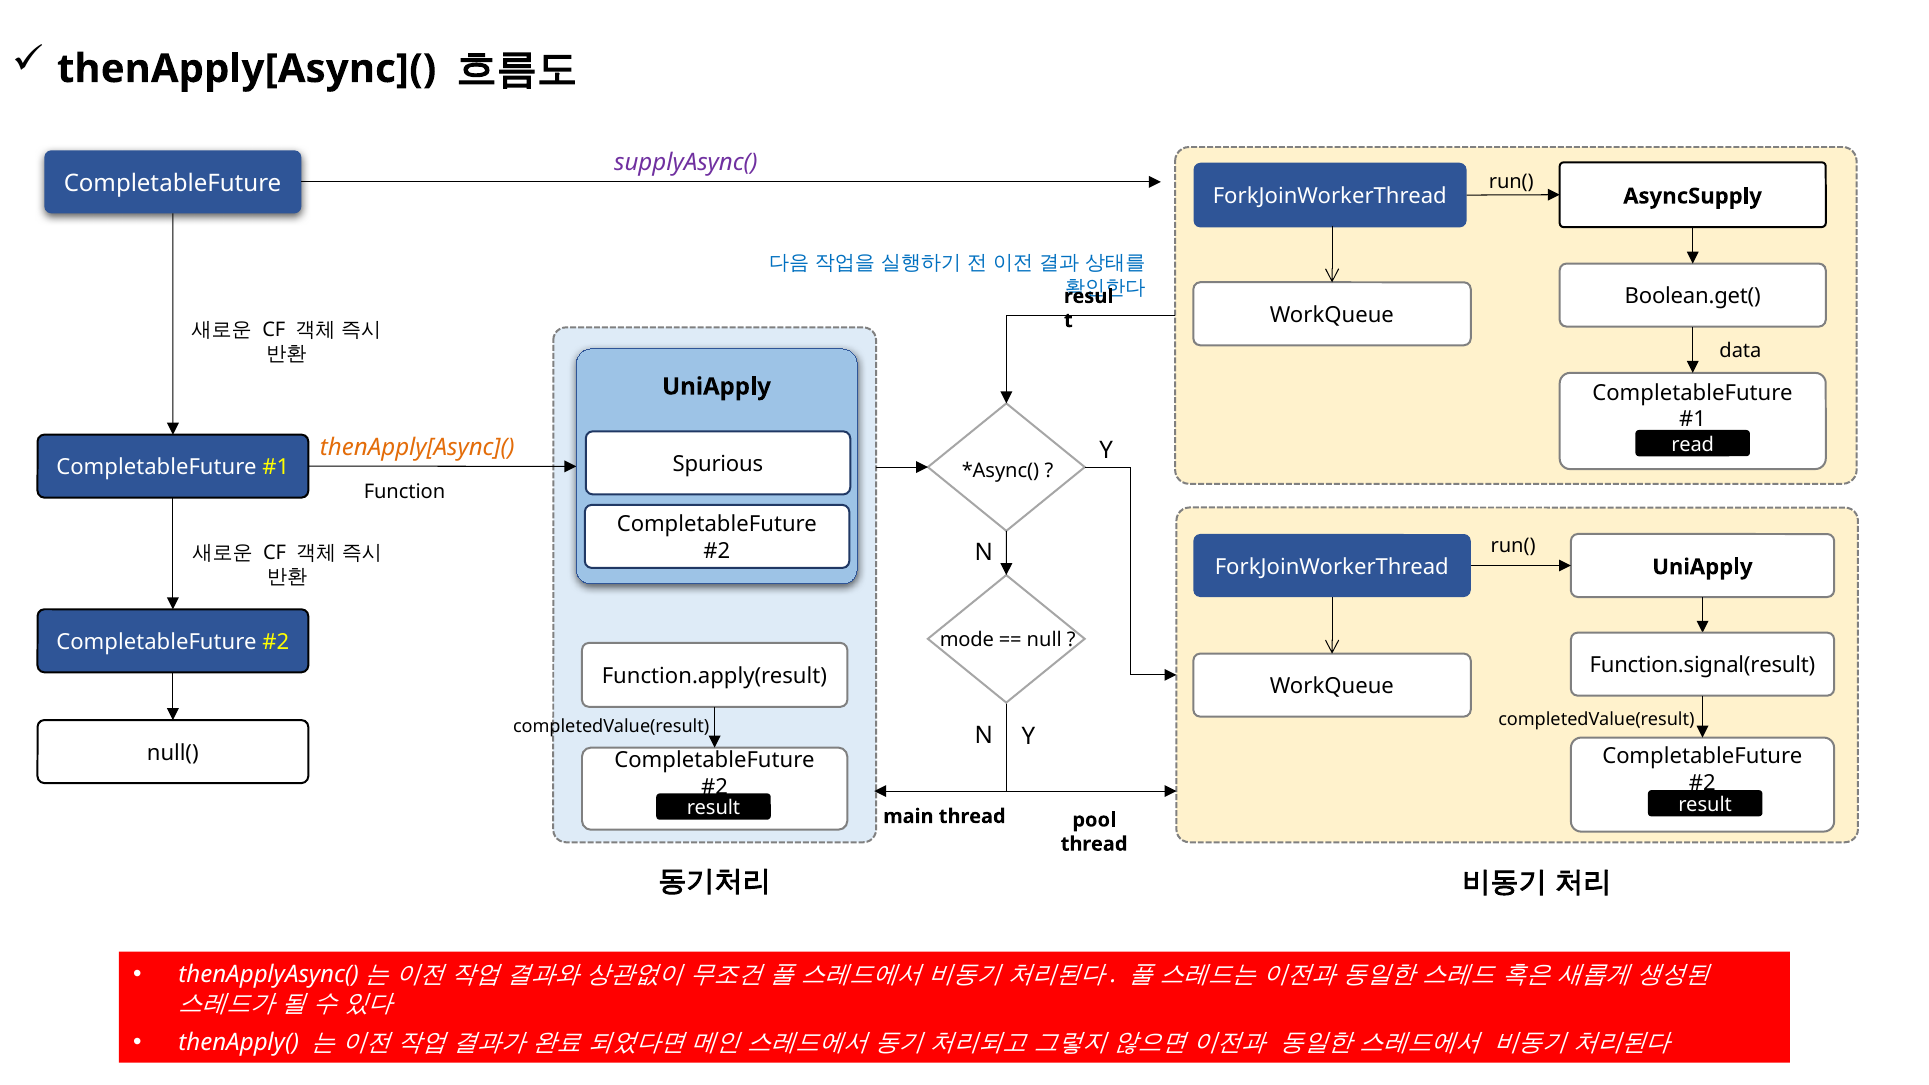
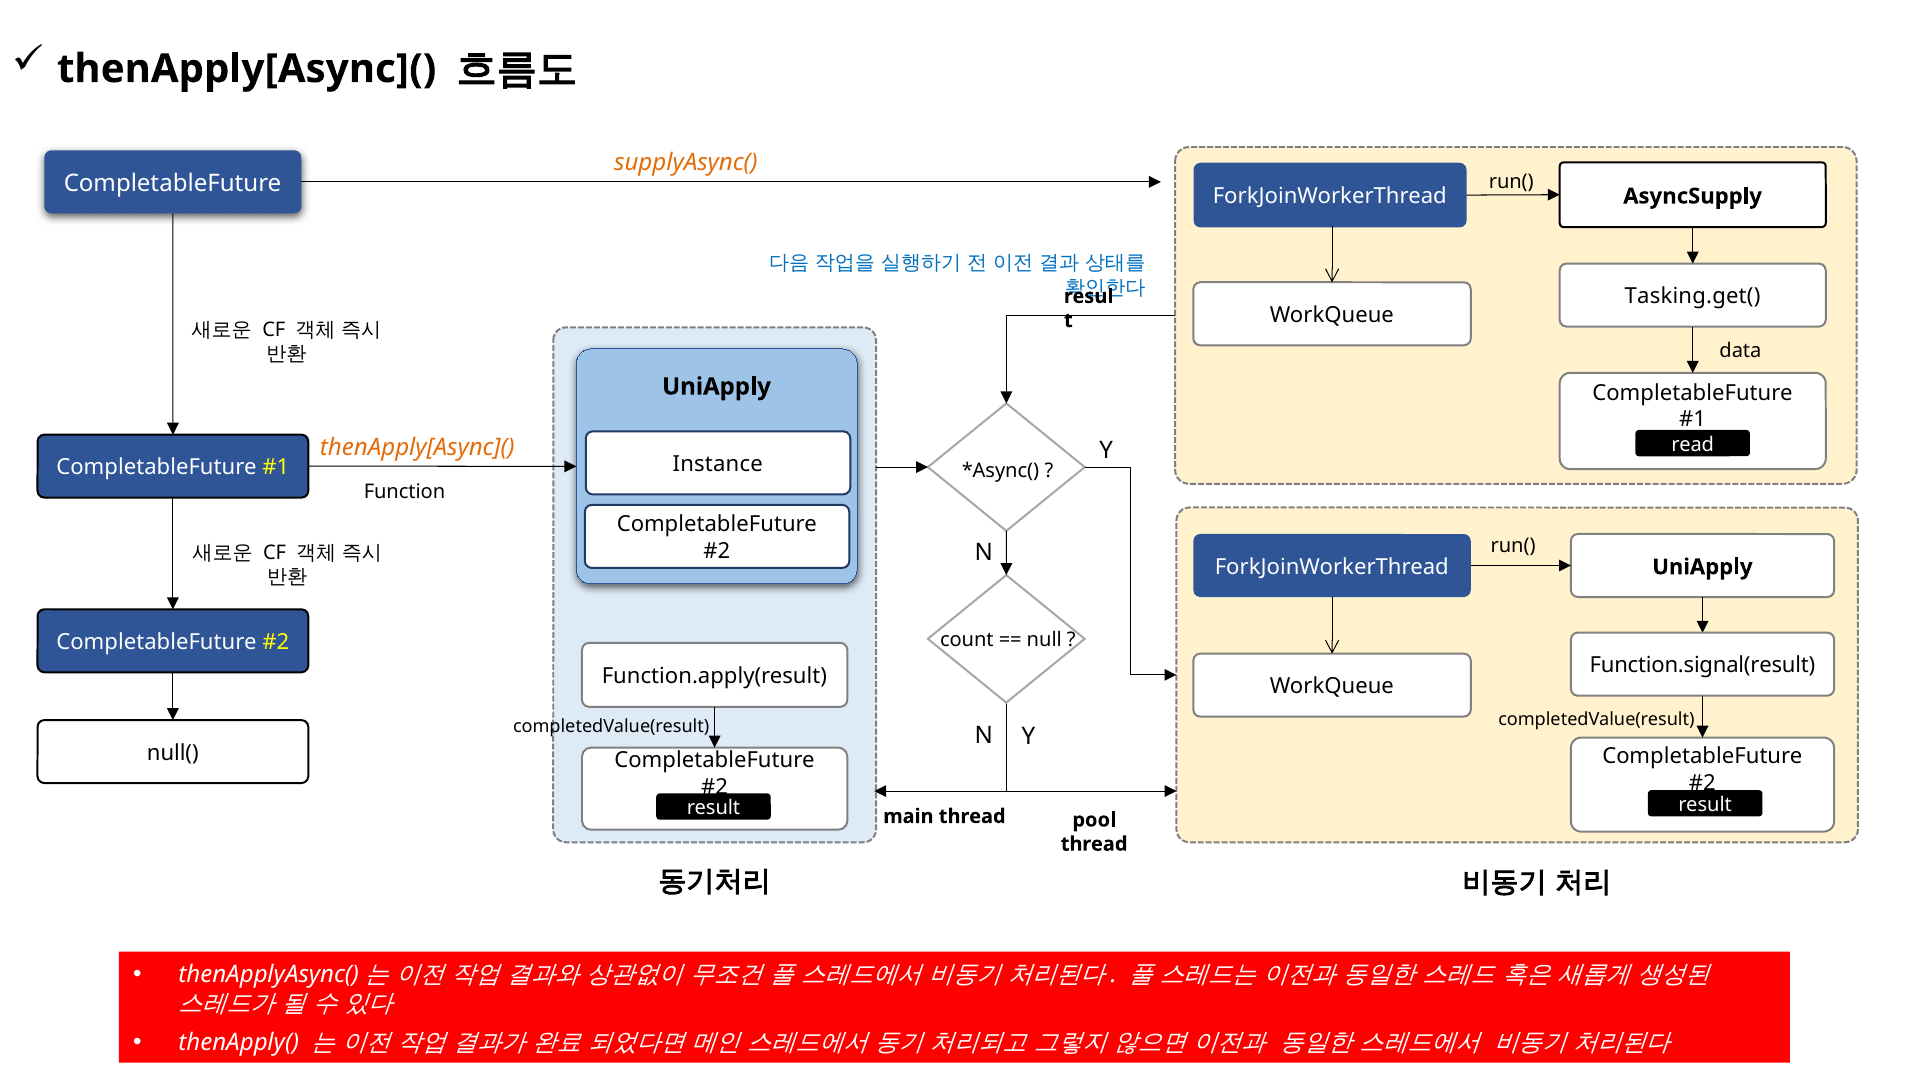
supplyAsync( colour: purple -> orange
Boolean.get(: Boolean.get( -> Tasking.get(
Spurious: Spurious -> Instance
mode: mode -> count
